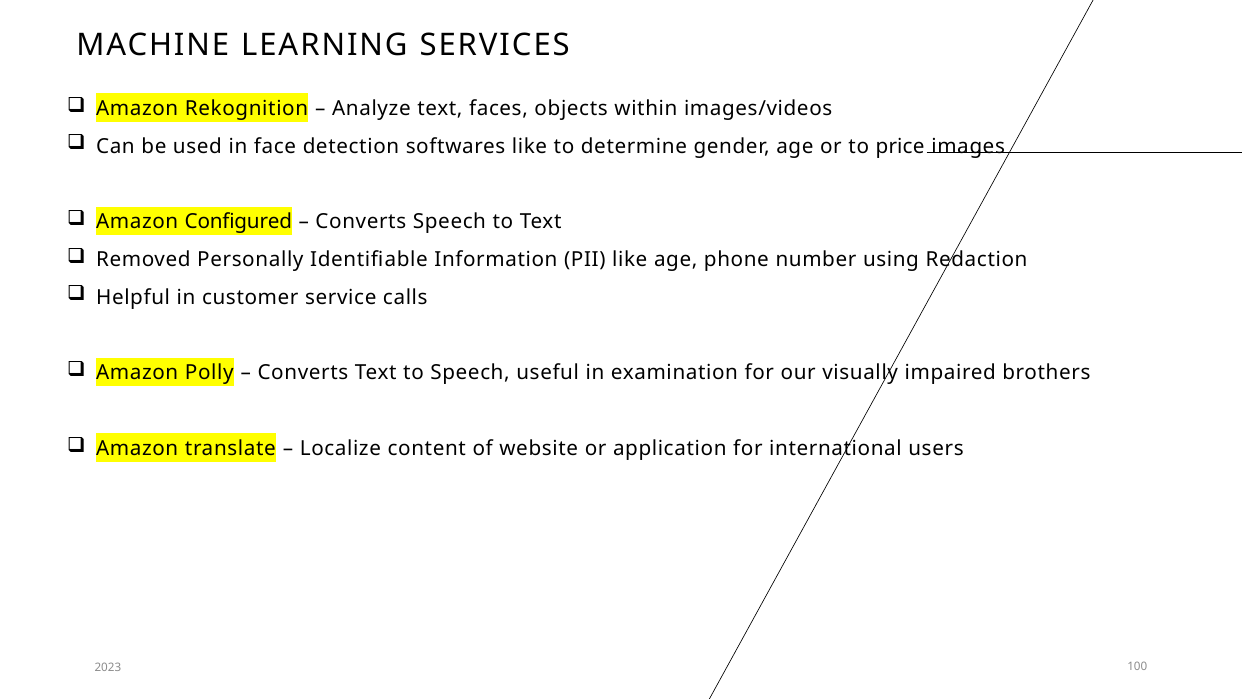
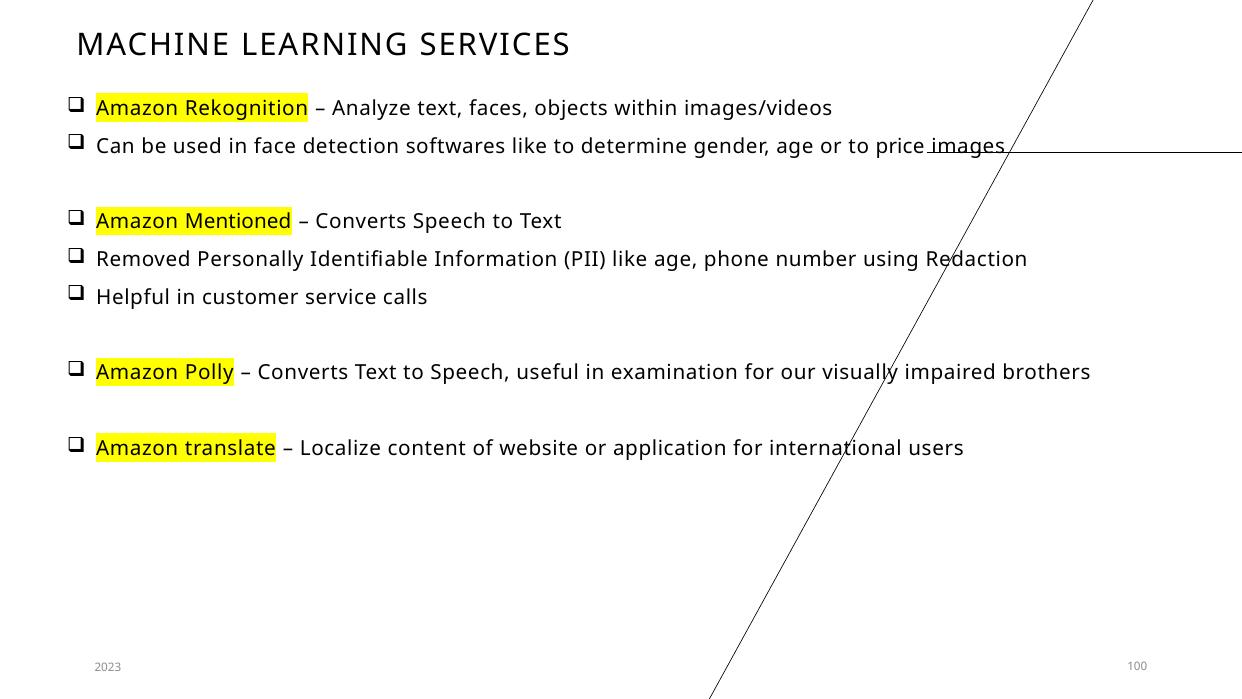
Configured: Configured -> Mentioned
